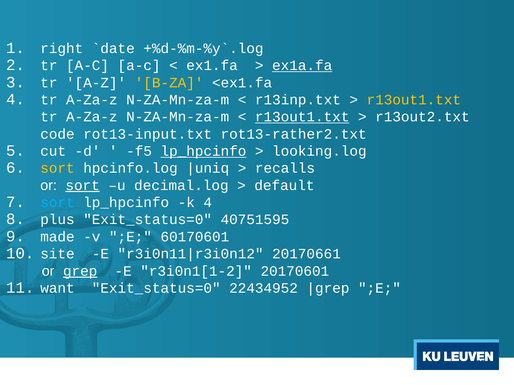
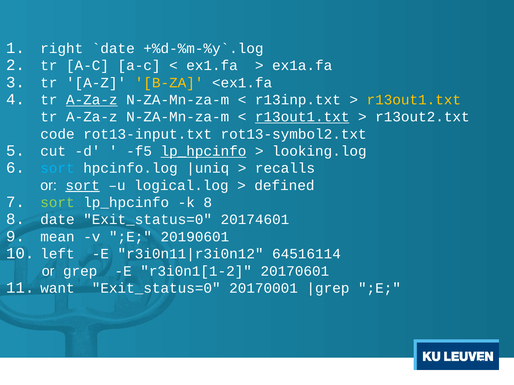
ex1a.fa underline: present -> none
A-Za-z at (92, 100) underline: none -> present
rot13-rather2.txt: rot13-rather2.txt -> rot13-symbol2.txt
sort at (57, 168) colour: yellow -> light blue
decimal.log: decimal.log -> logical.log
default: default -> defined
sort at (57, 203) colour: light blue -> light green
k 4: 4 -> 8
plus: plus -> date
40751595: 40751595 -> 20174601
made: made -> mean
60170601: 60170601 -> 20190601
site: site -> left
20170661: 20170661 -> 64516114
grep underline: present -> none
22434952: 22434952 -> 20170001
